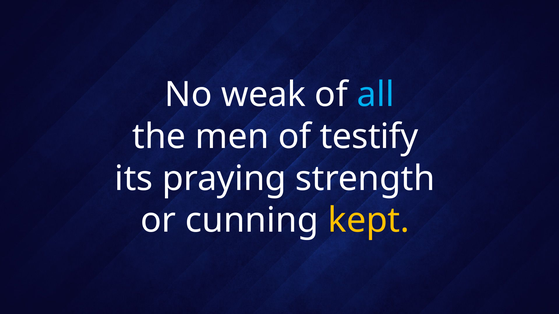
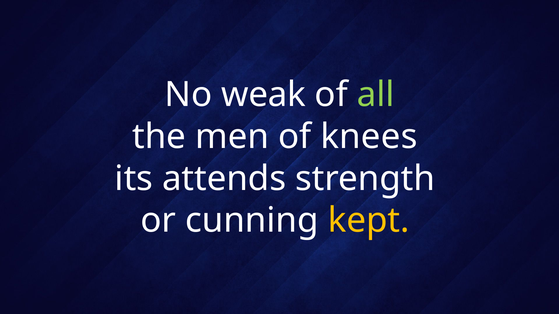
all colour: light blue -> light green
testify: testify -> knees
praying: praying -> attends
